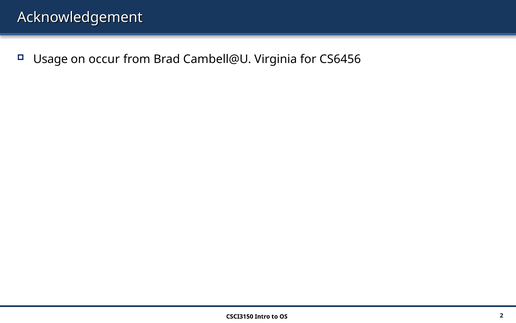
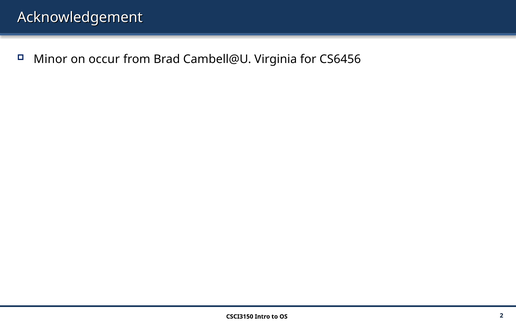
Usage: Usage -> Minor
